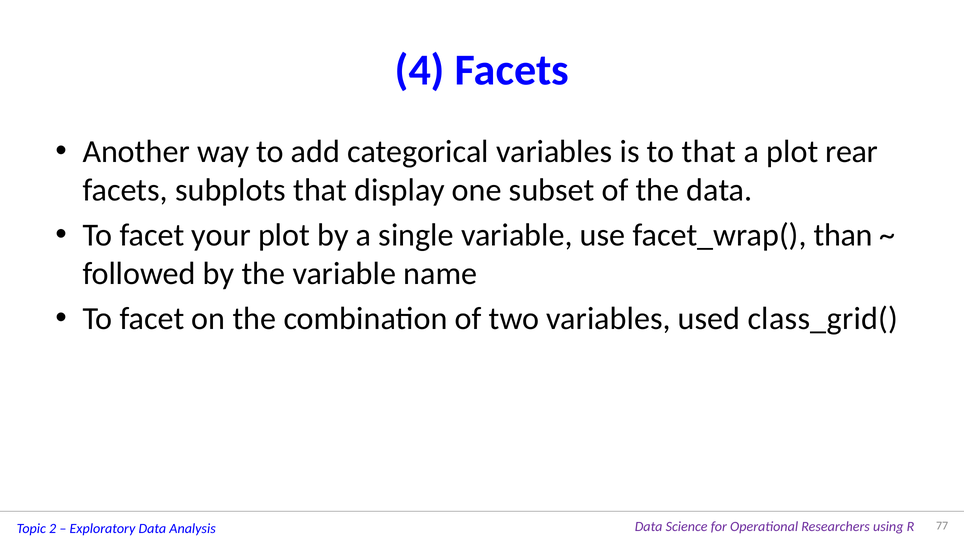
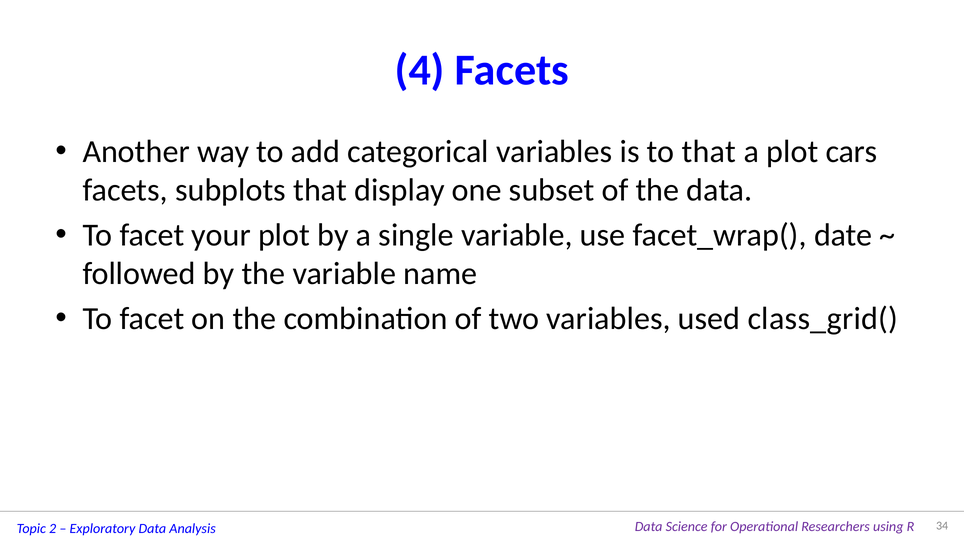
rear: rear -> cars
than: than -> date
77: 77 -> 34
